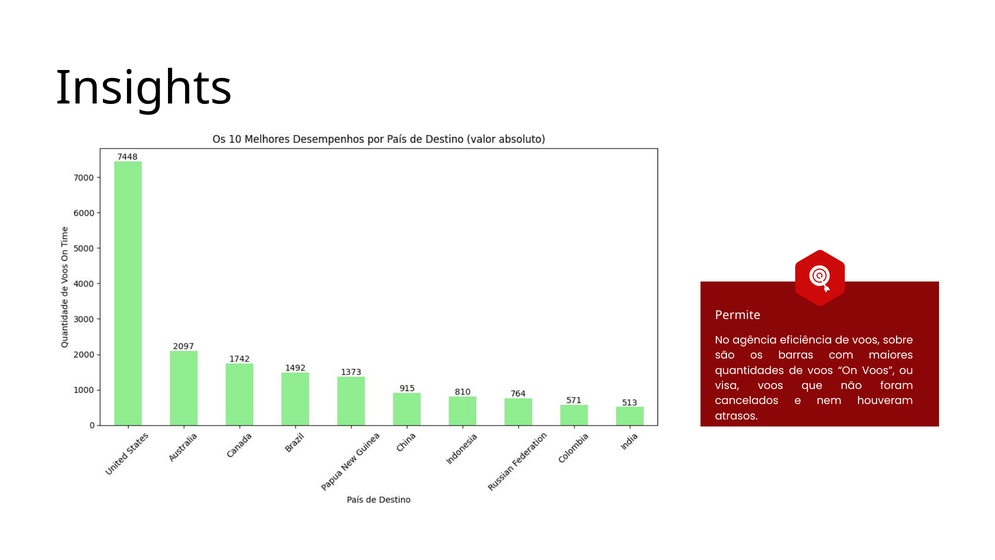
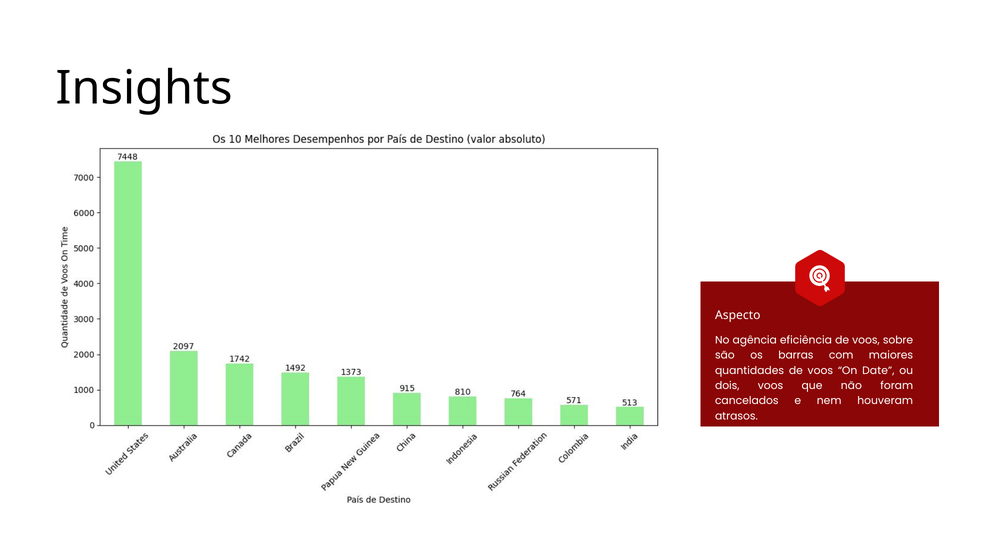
Permite: Permite -> Aspecto
On Voos: Voos -> Date
visa: visa -> dois
